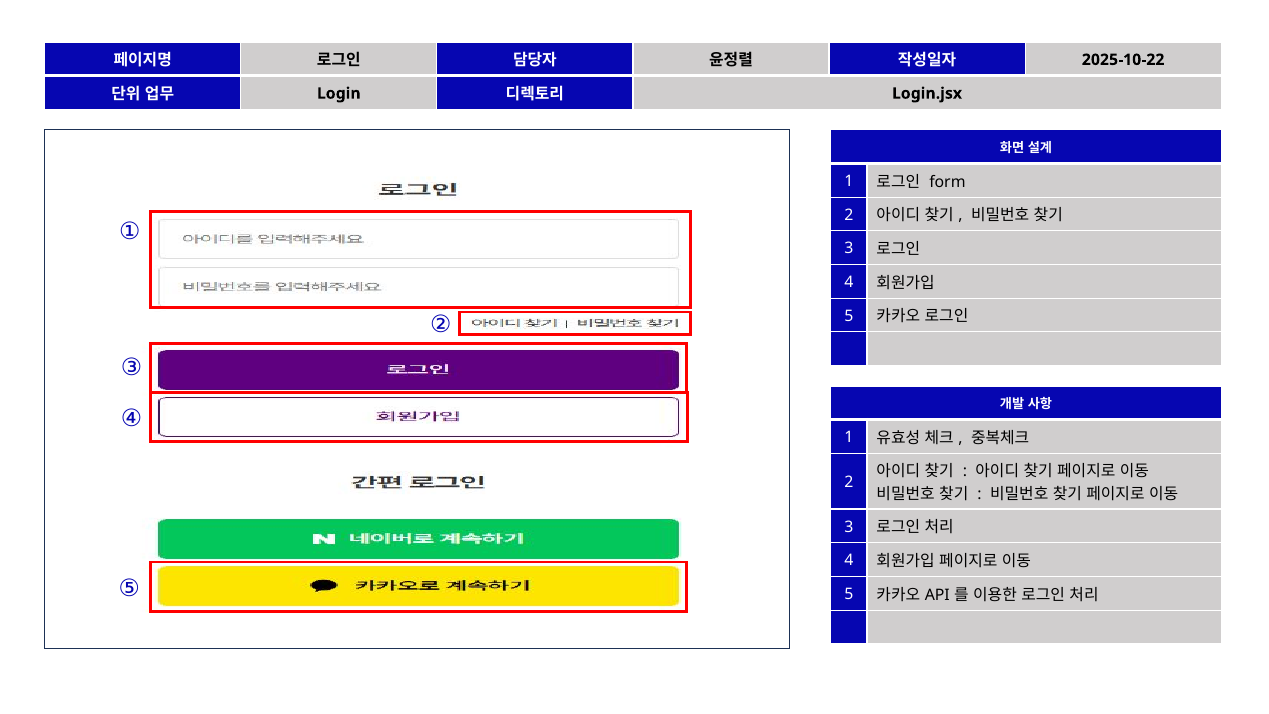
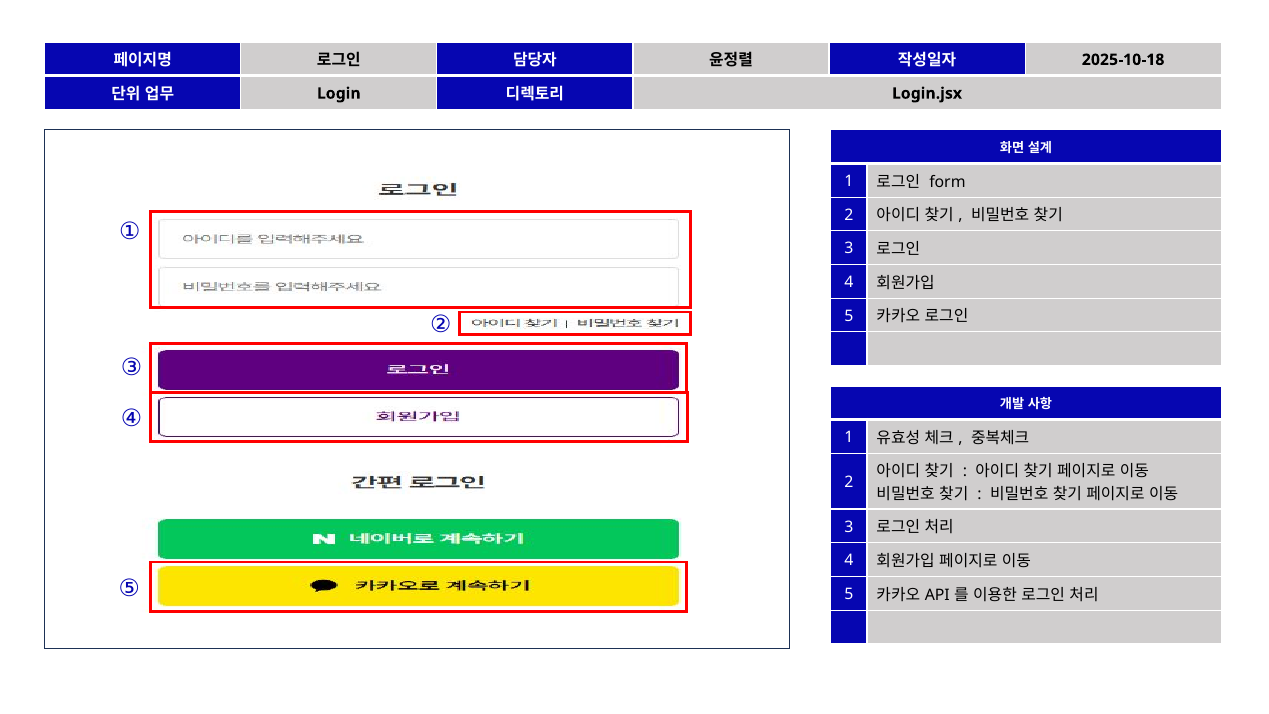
2025-10-22: 2025-10-22 -> 2025-10-18
